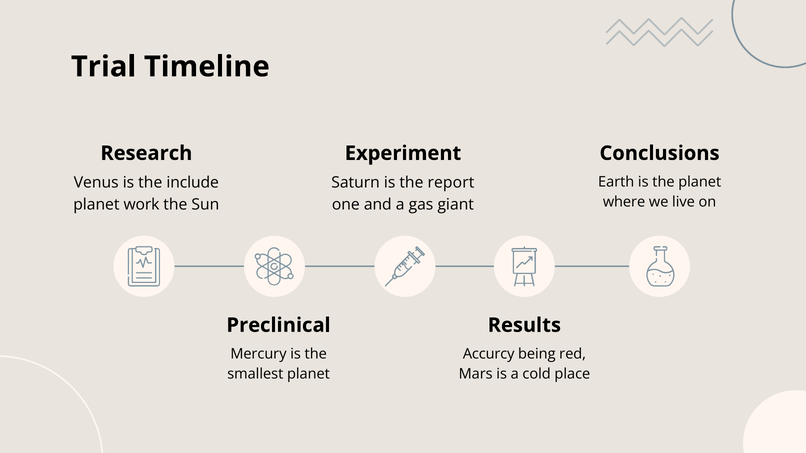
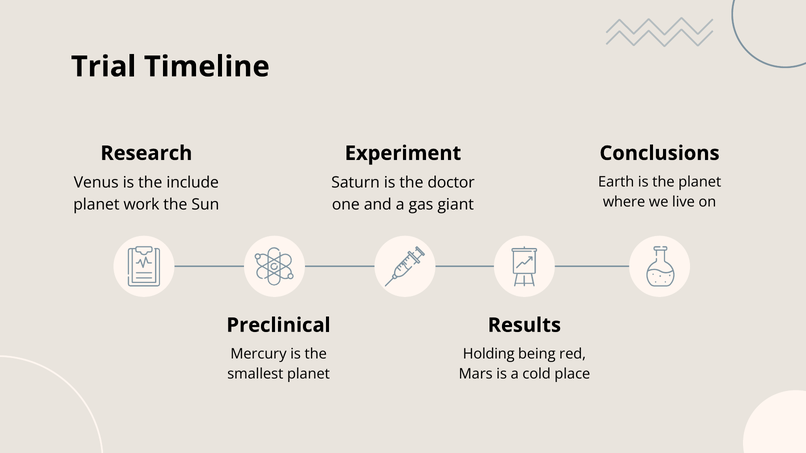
report: report -> doctor
Accurcy: Accurcy -> Holding
